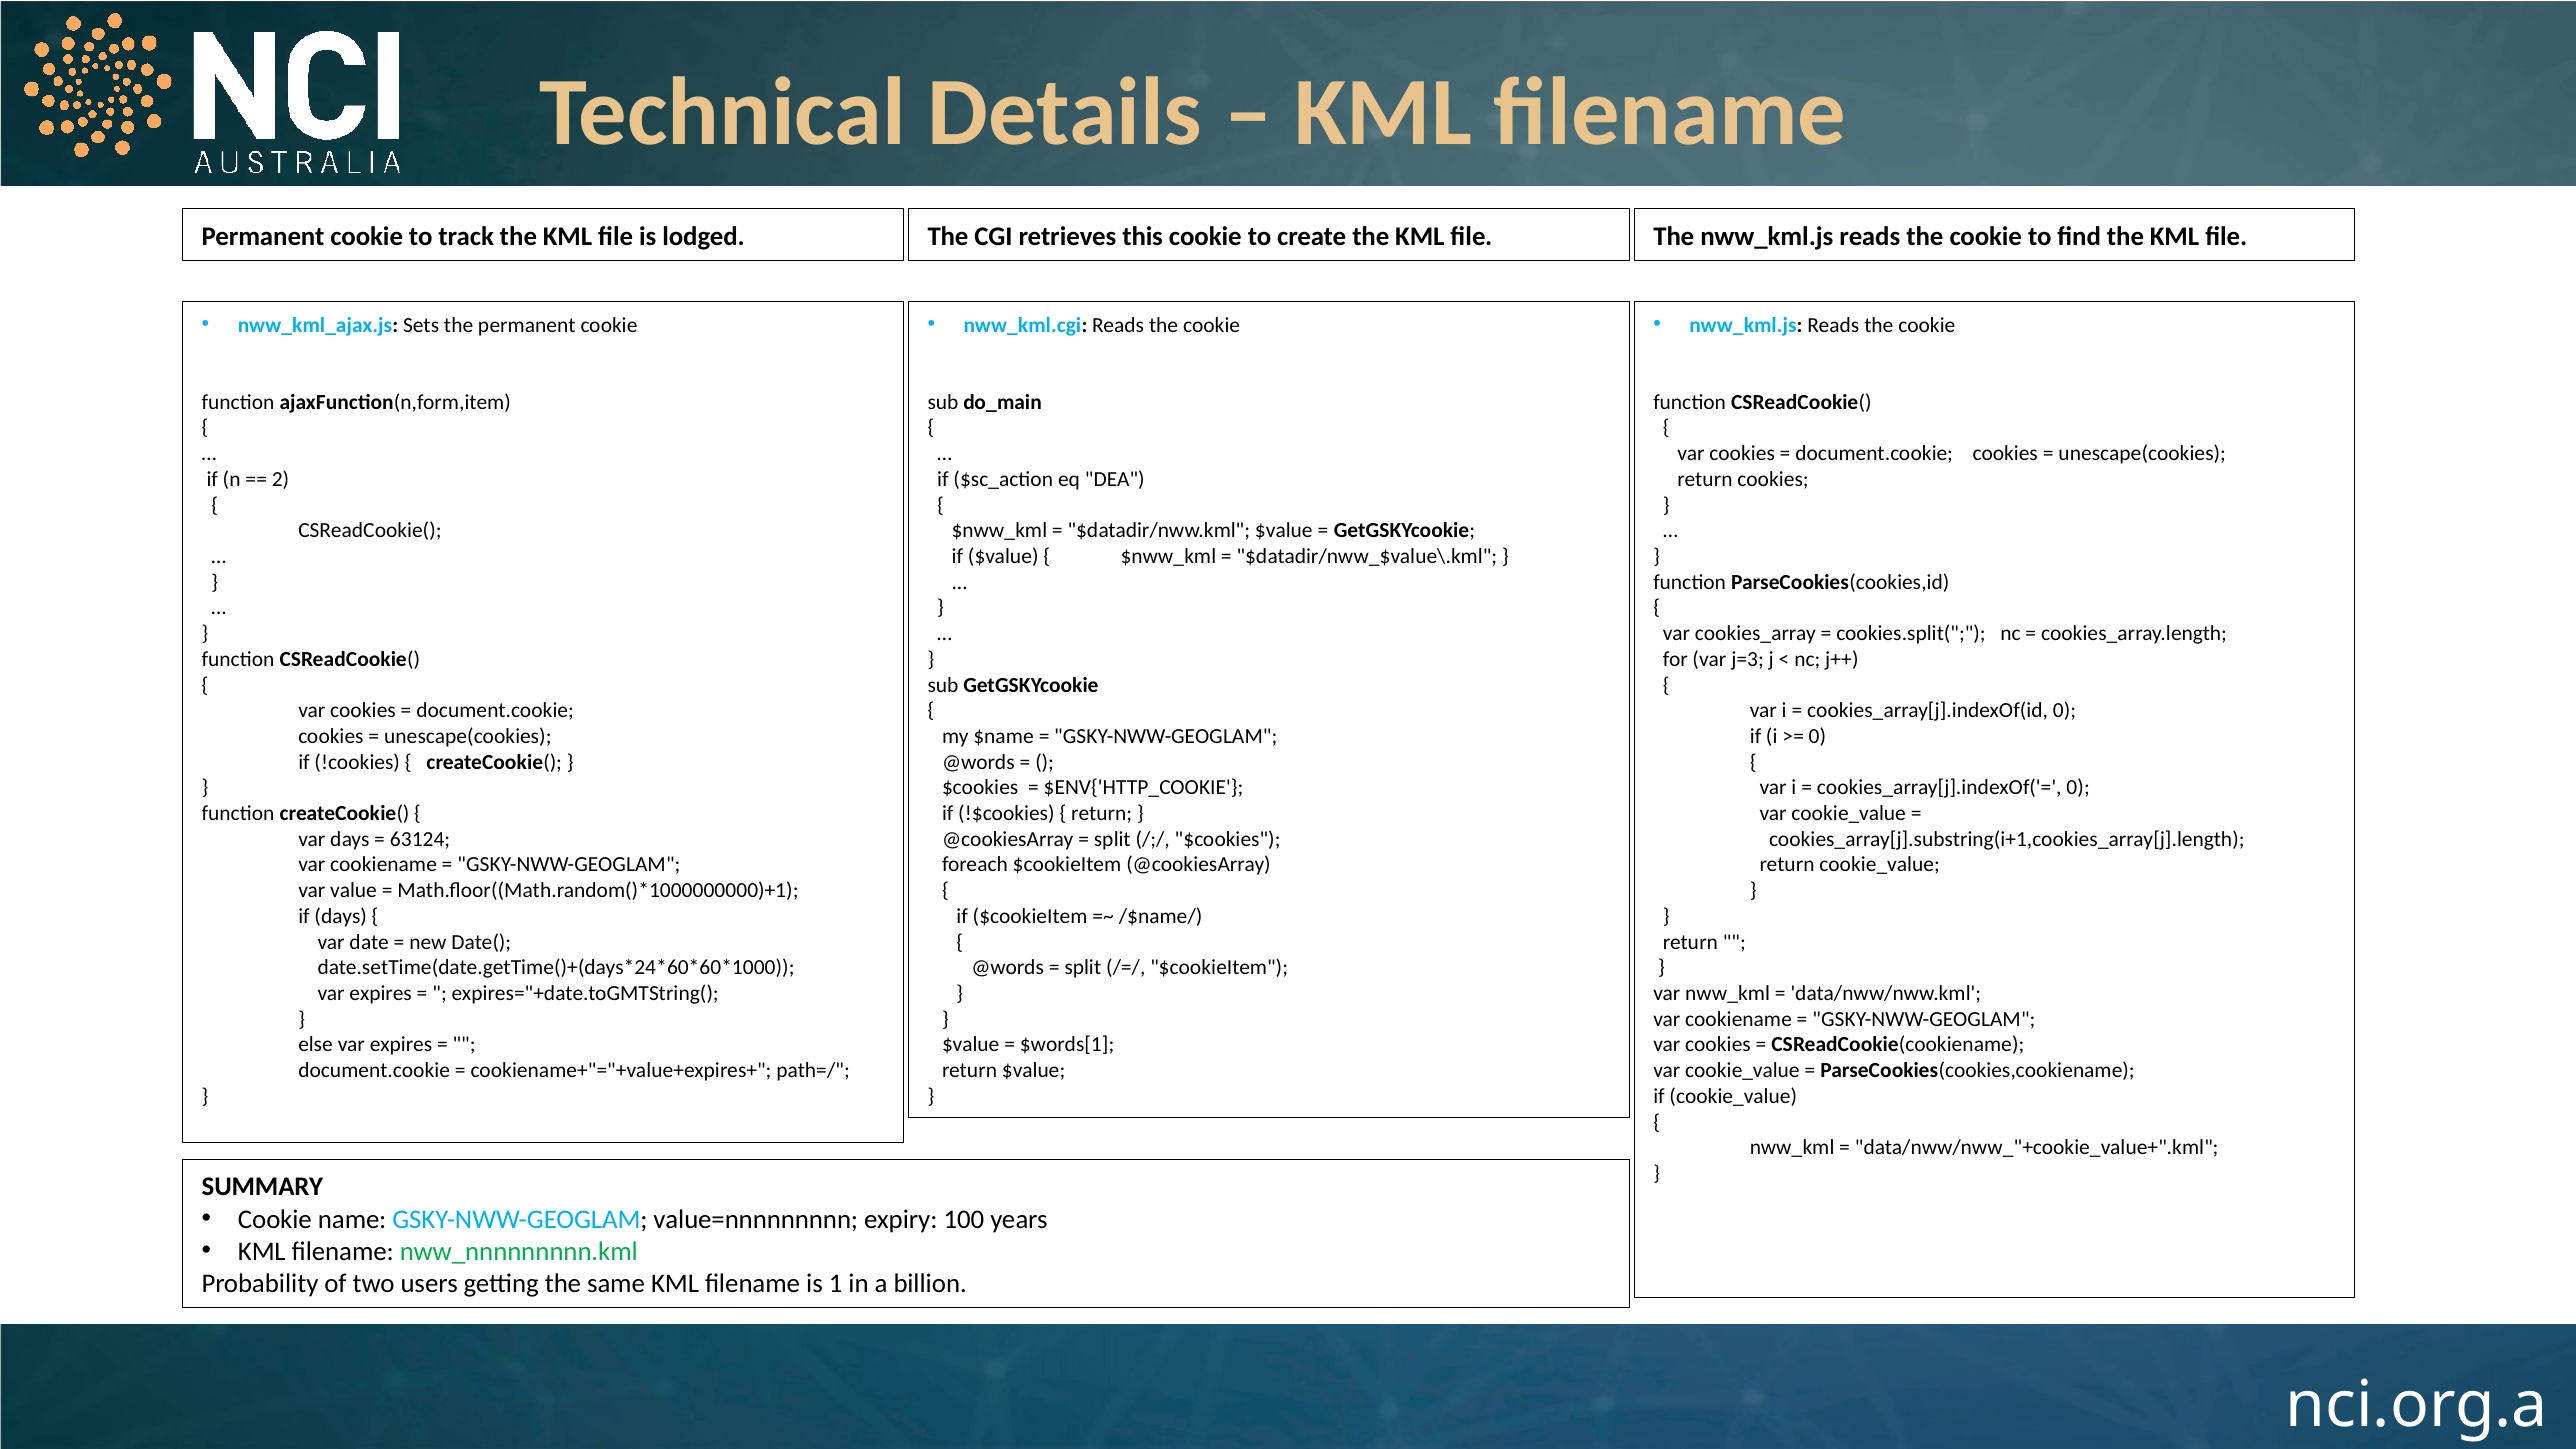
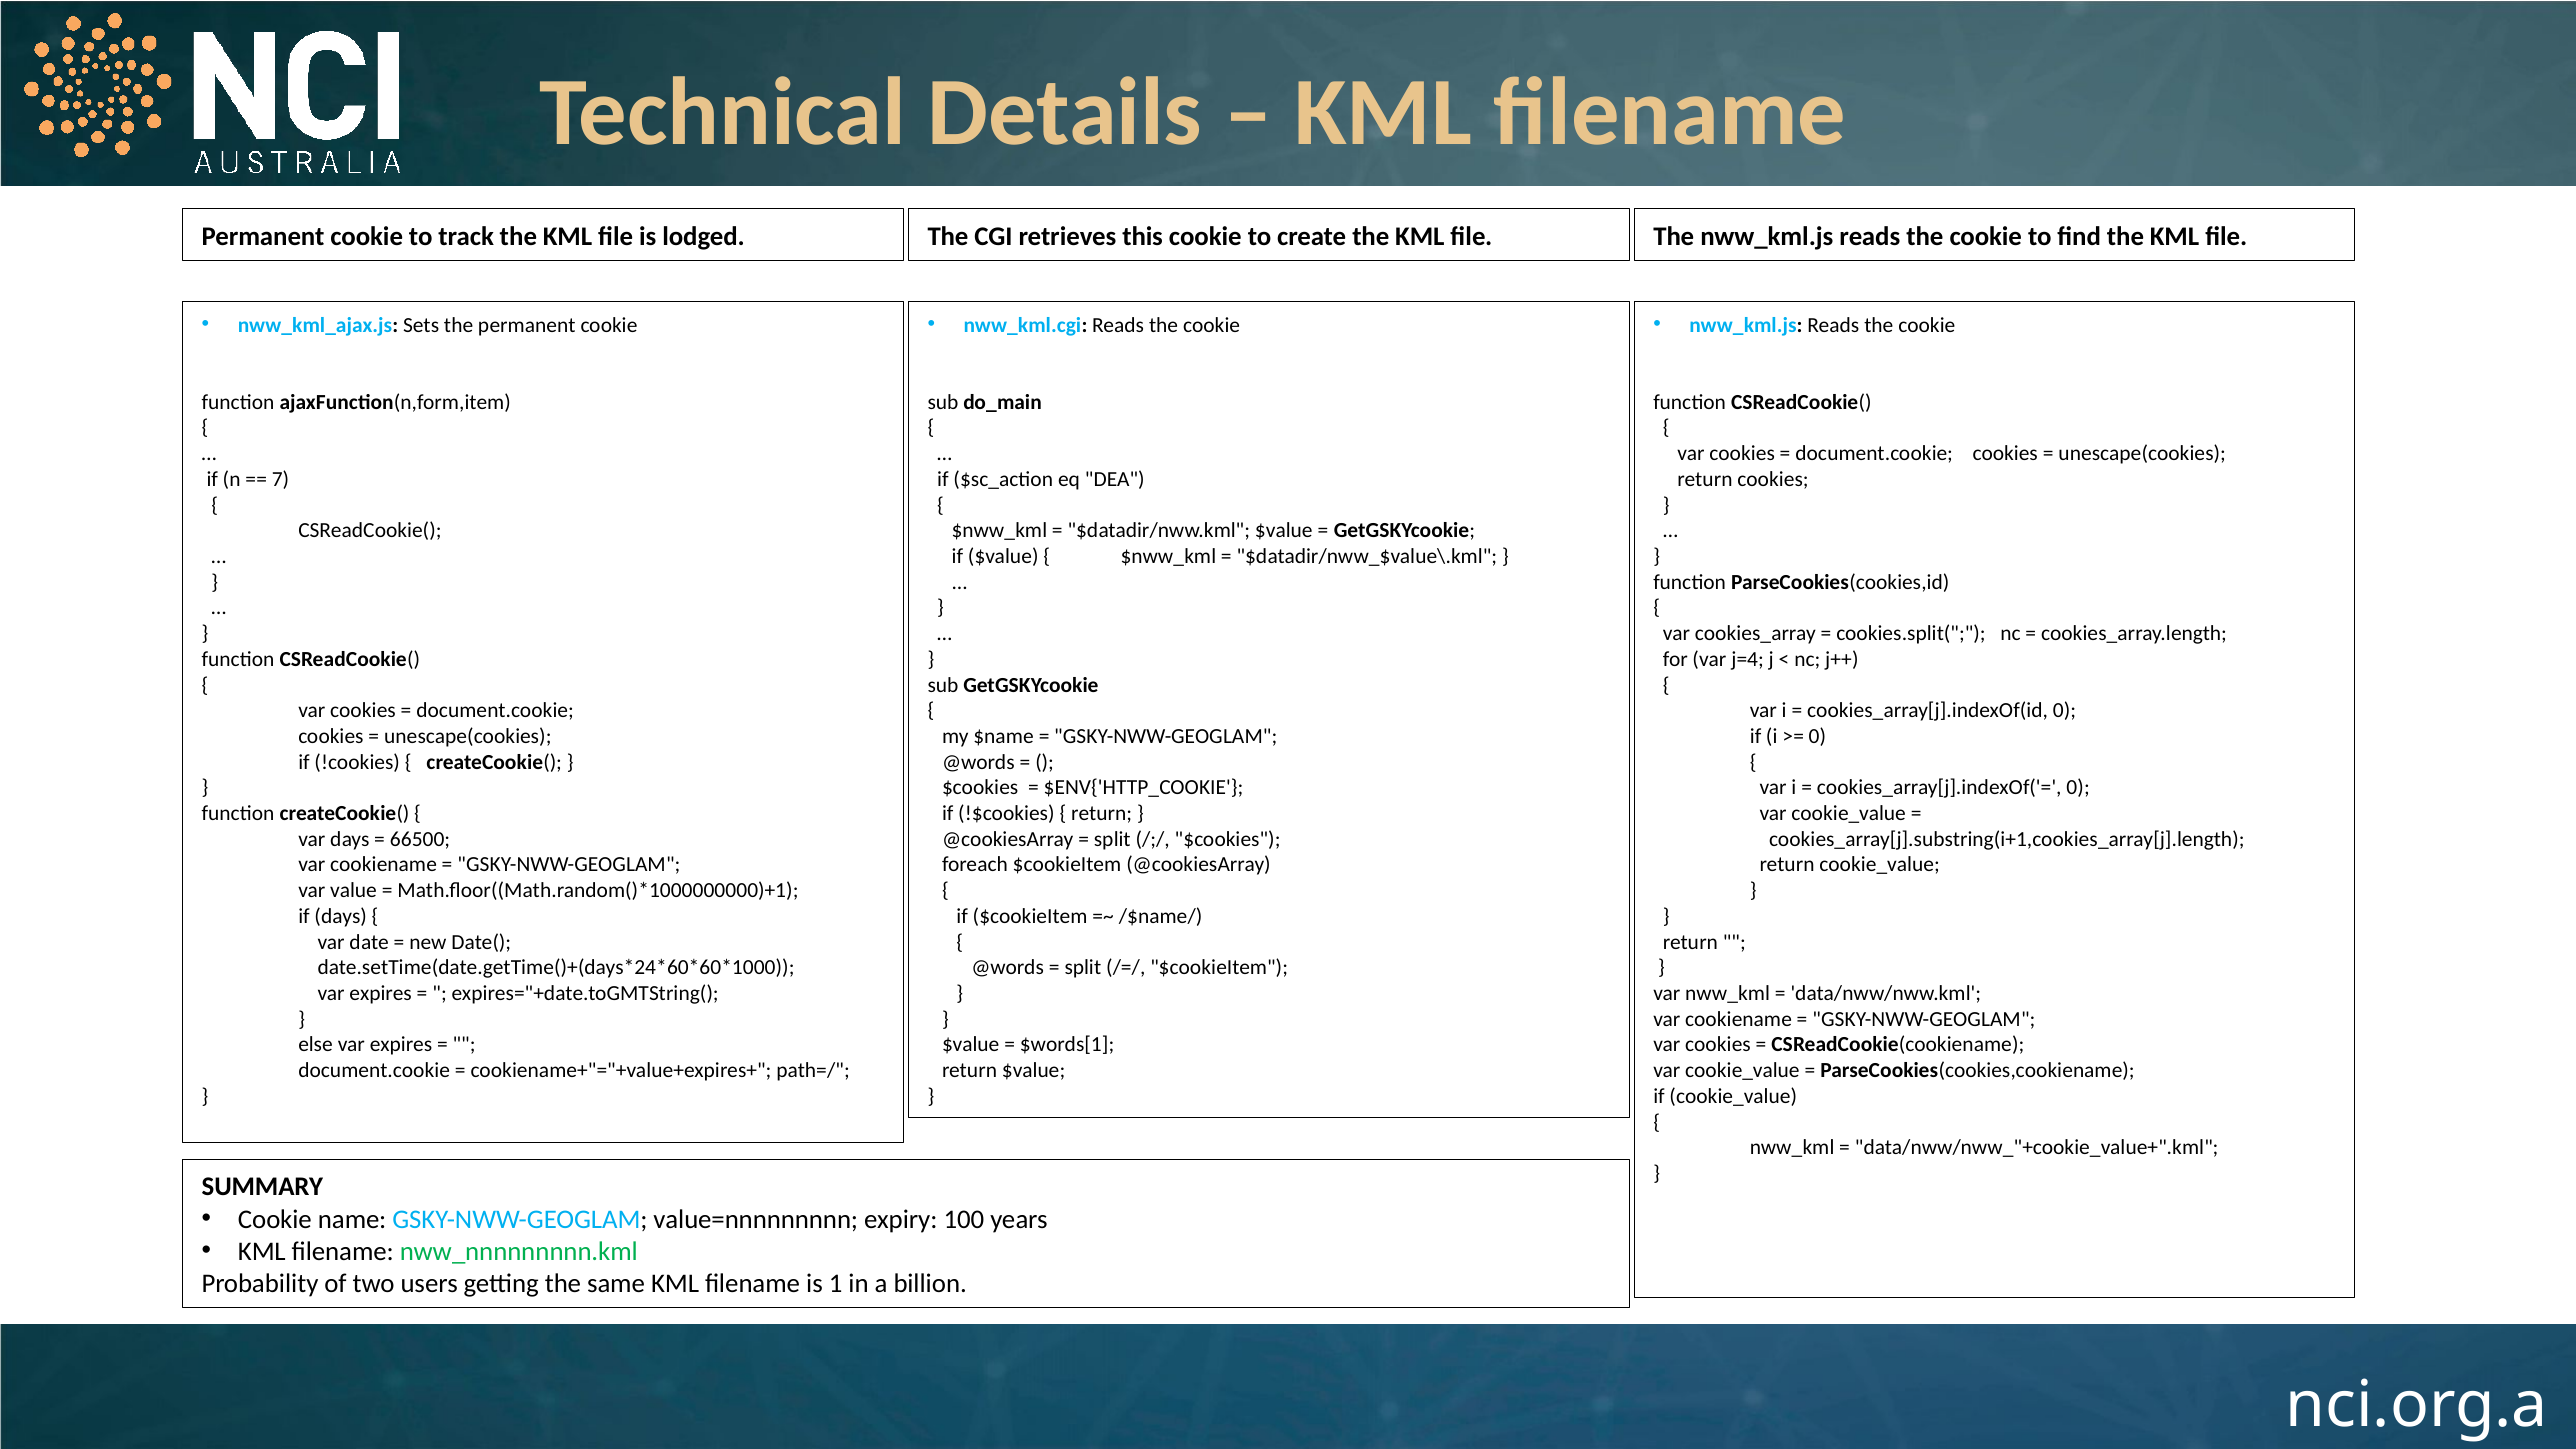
2: 2 -> 7
j=3: j=3 -> j=4
63124: 63124 -> 66500
